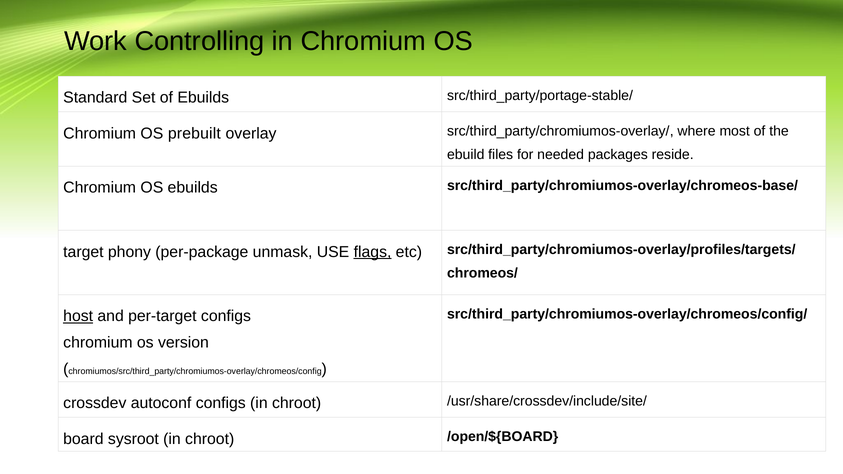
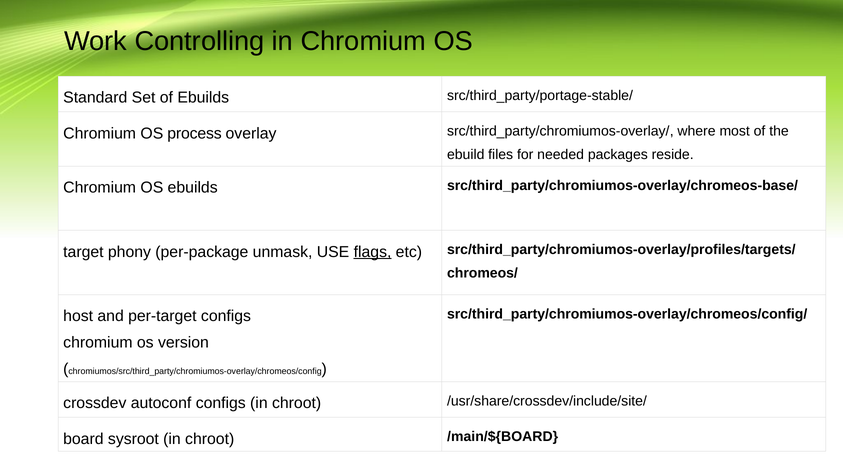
prebuilt: prebuilt -> process
host underline: present -> none
/open/${BOARD: /open/${BOARD -> /main/${BOARD
